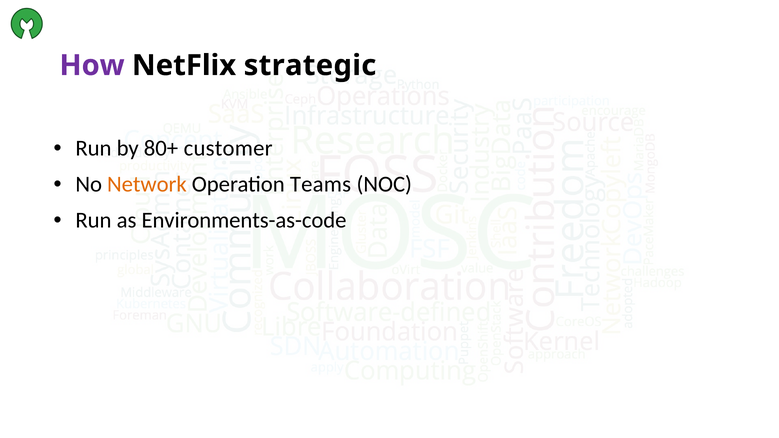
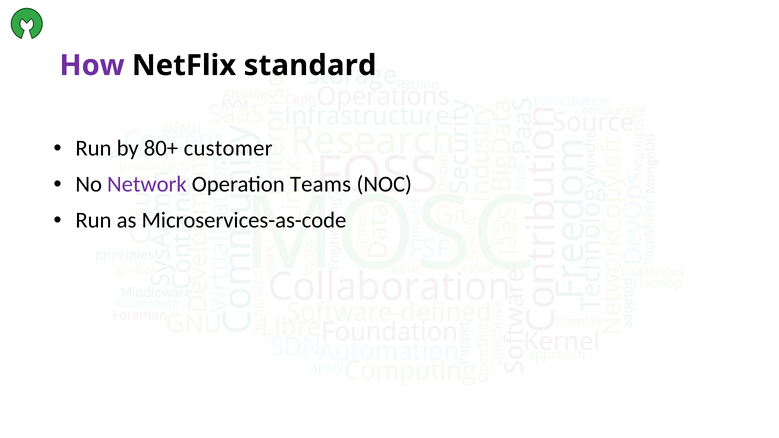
strategic: strategic -> standard
Network colour: orange -> purple
Environments-as-code: Environments-as-code -> Microservices-as-code
